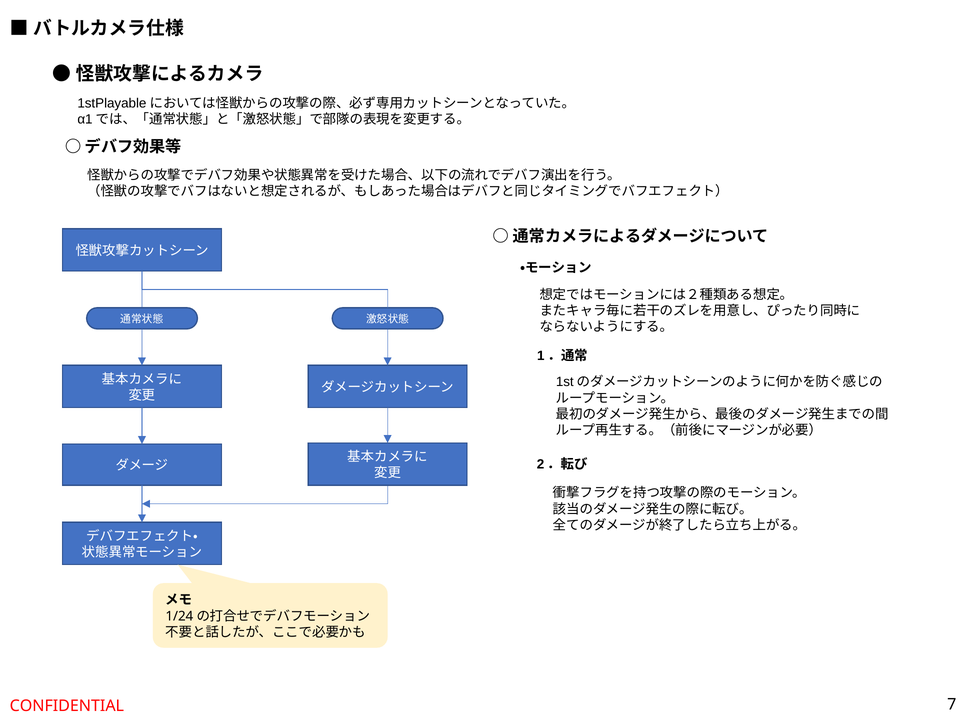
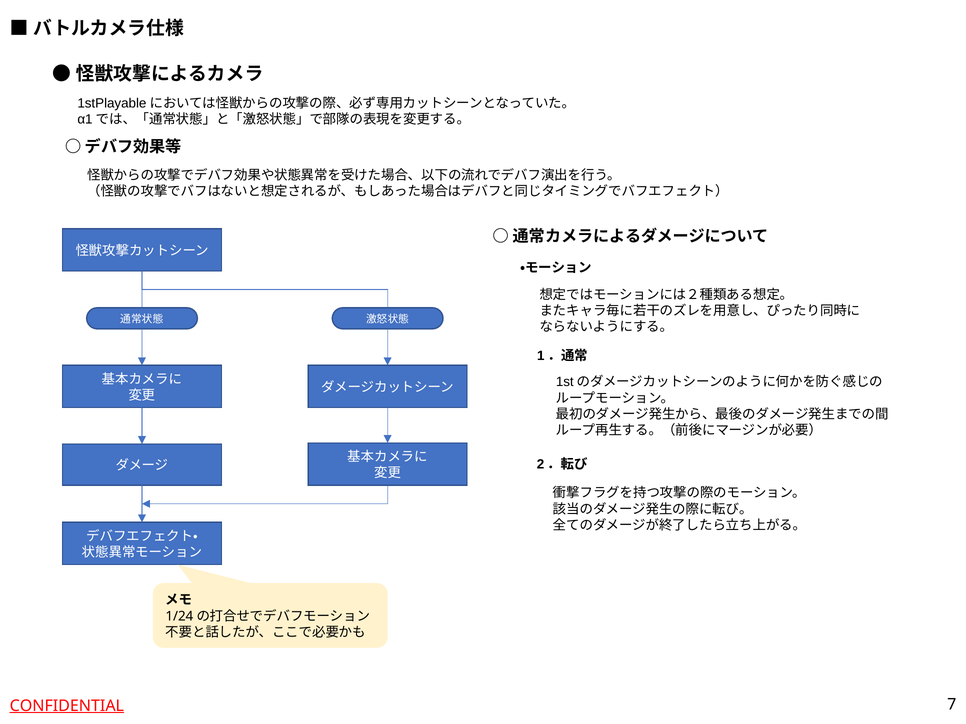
CONFIDENTIAL underline: none -> present
